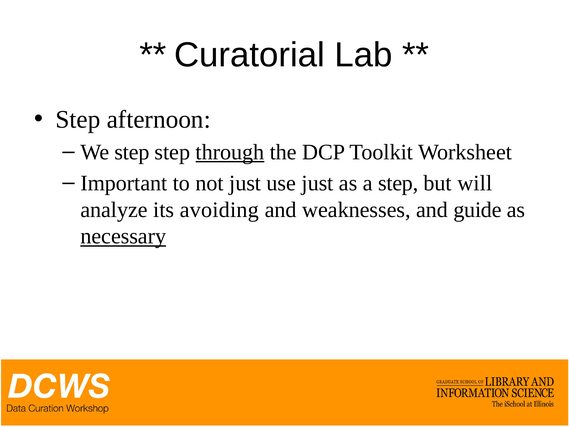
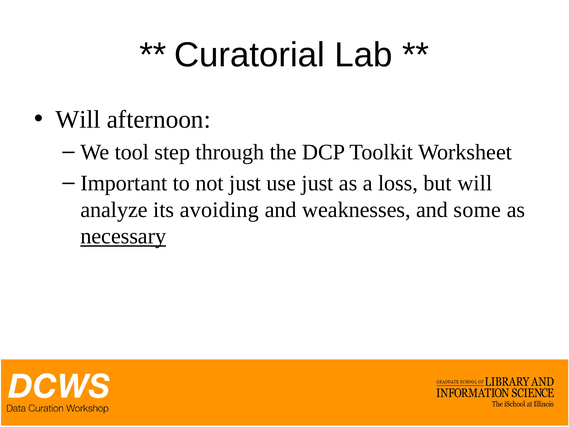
Step at (78, 119): Step -> Will
We step: step -> tool
through underline: present -> none
a step: step -> loss
guide: guide -> some
